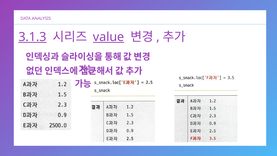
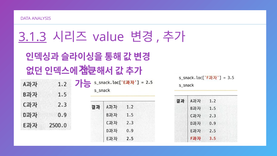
value underline: present -> none
